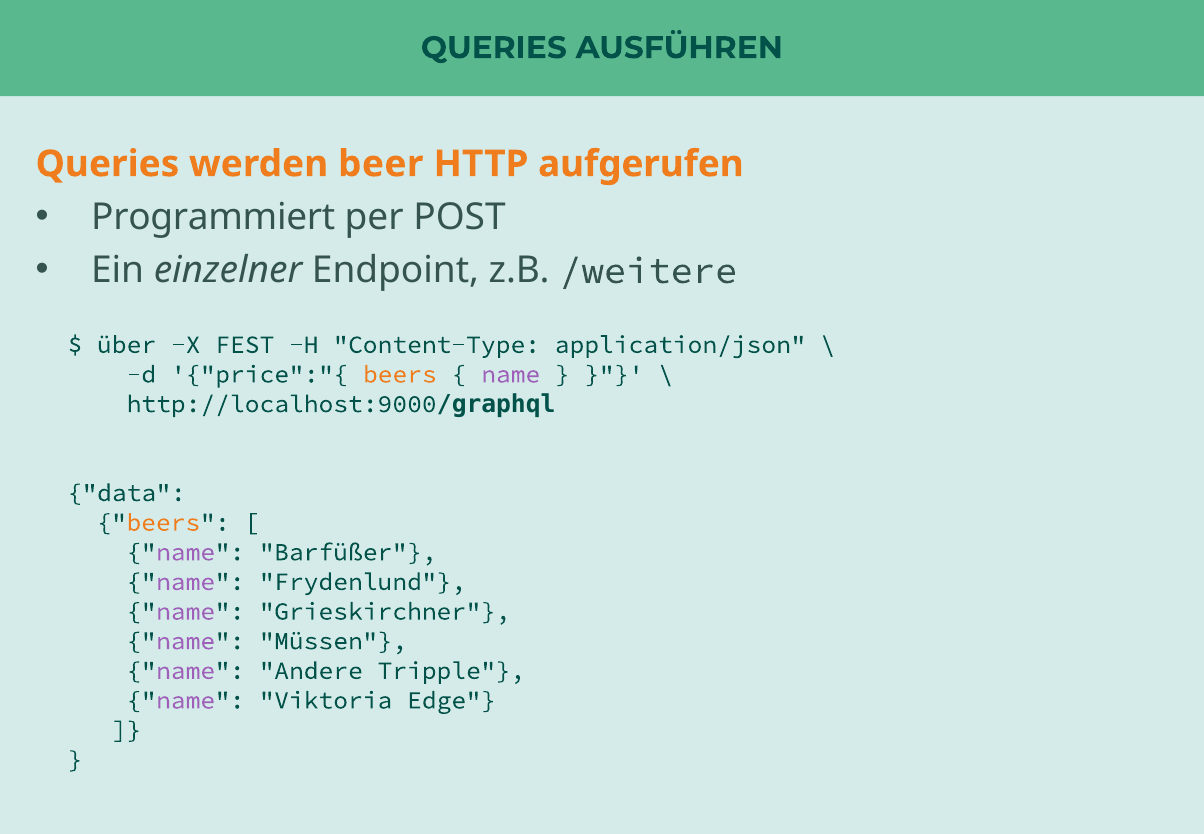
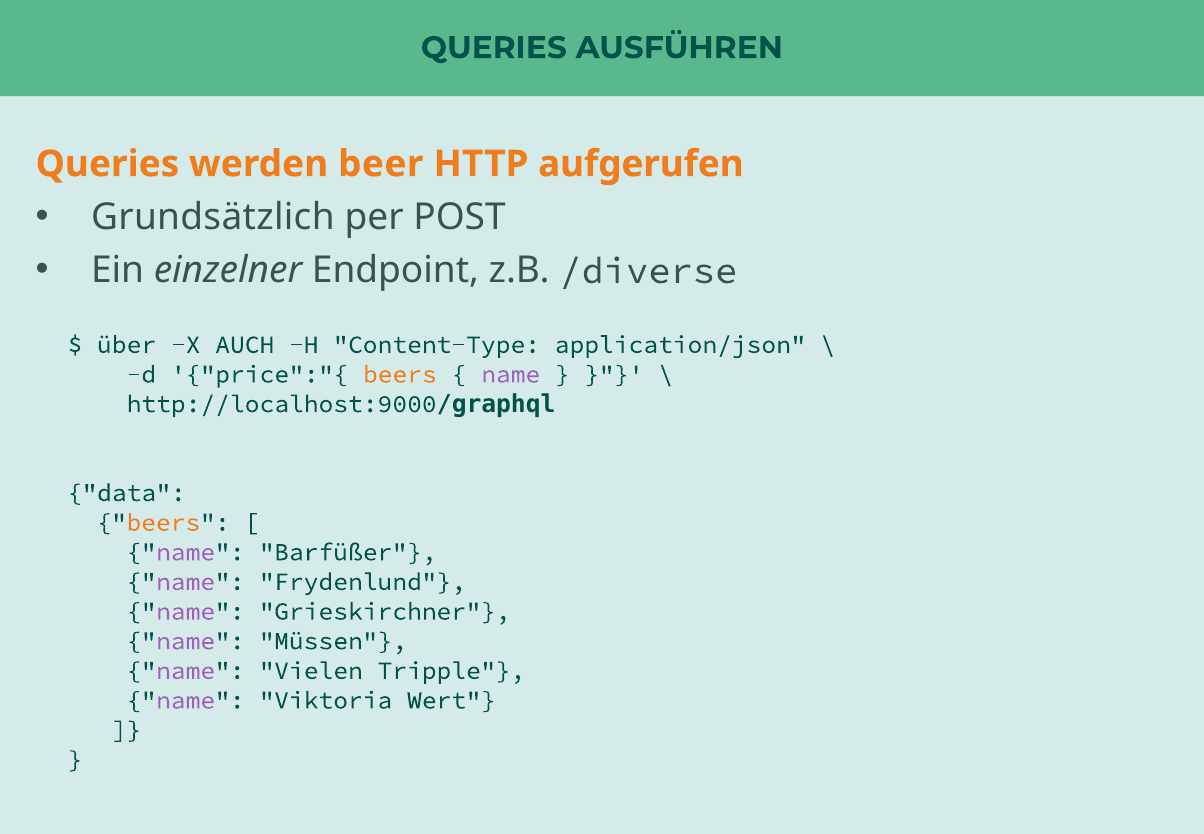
Programmiert: Programmiert -> Grundsätzlich
/weitere: /weitere -> /diverse
FEST: FEST -> AUCH
Andere: Andere -> Vielen
Edge: Edge -> Wert
